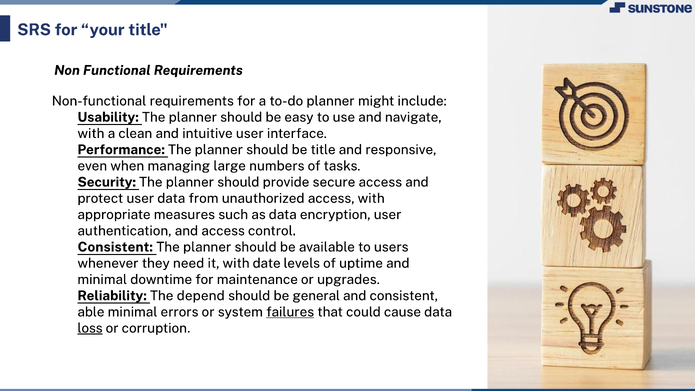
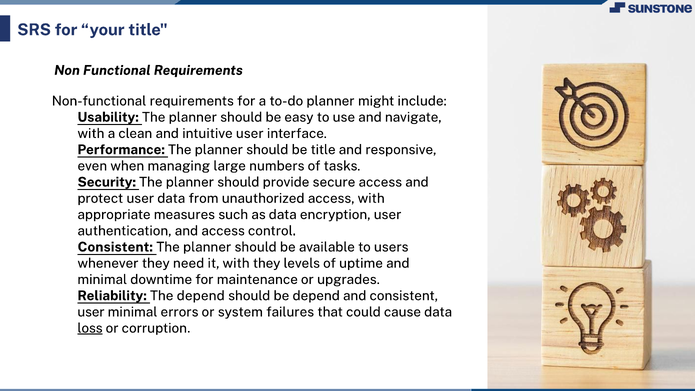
with date: date -> they
be general: general -> depend
able at (91, 312): able -> user
failures underline: present -> none
